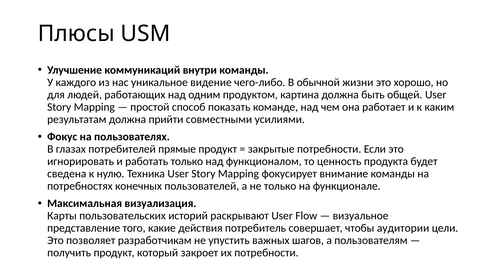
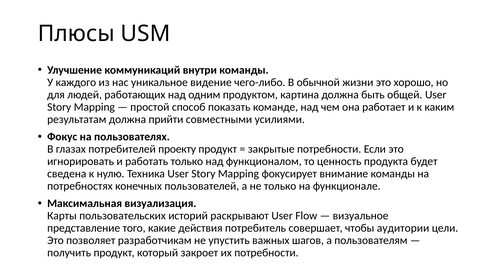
прямые: прямые -> проекту
